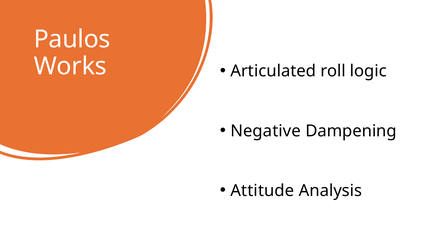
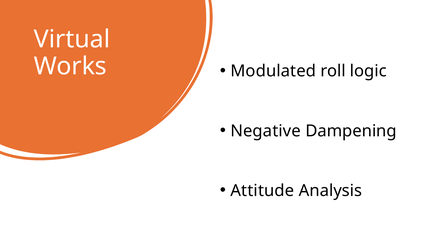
Paulos: Paulos -> Virtual
Articulated: Articulated -> Modulated
